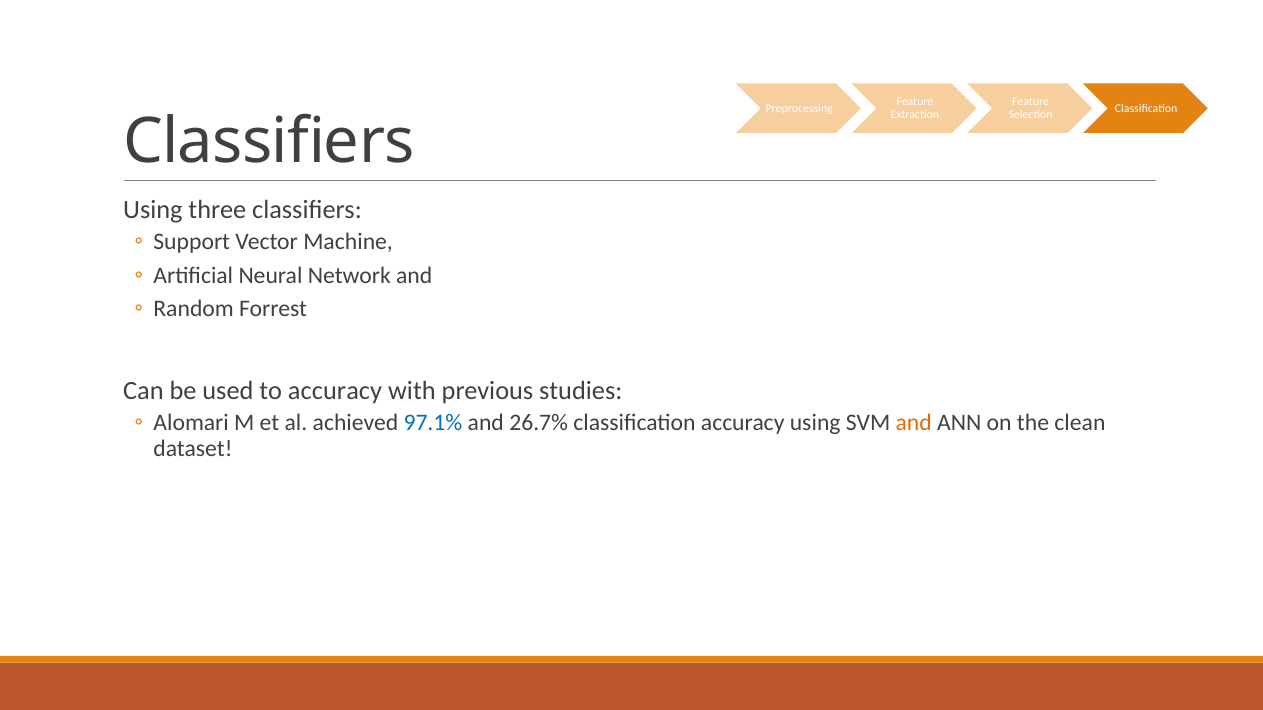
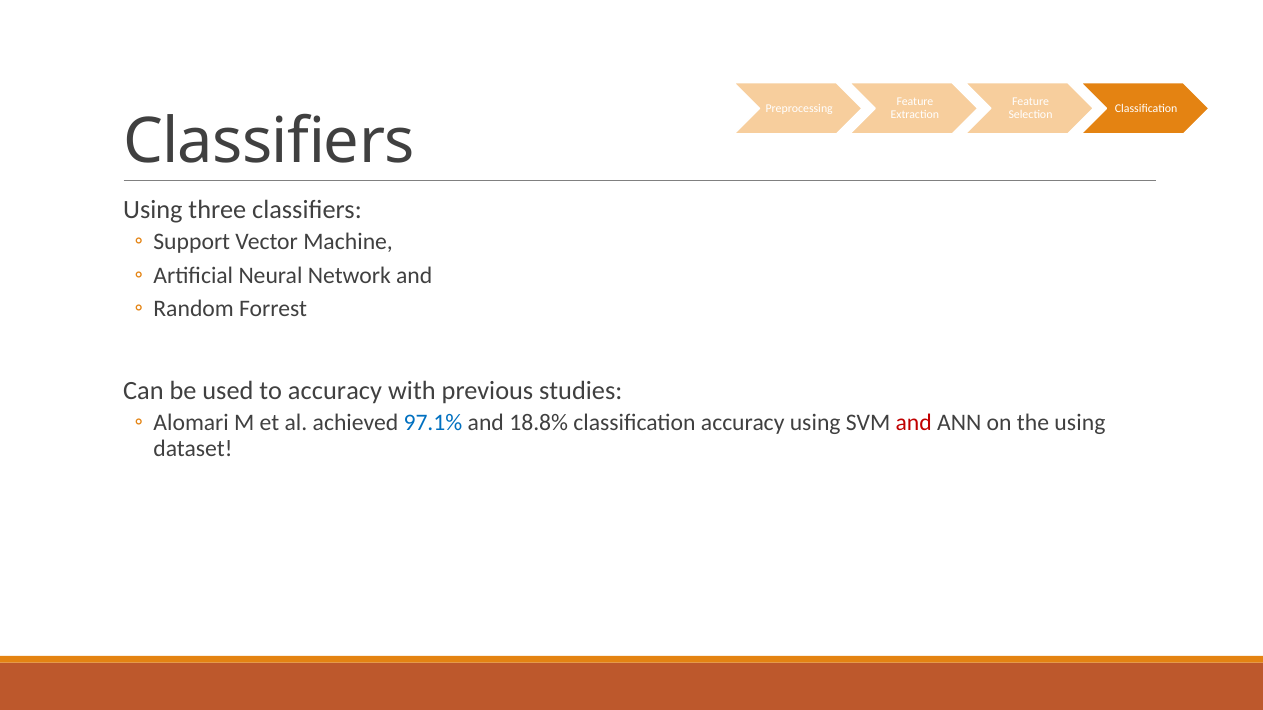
26.7%: 26.7% -> 18.8%
and at (914, 423) colour: orange -> red
the clean: clean -> using
